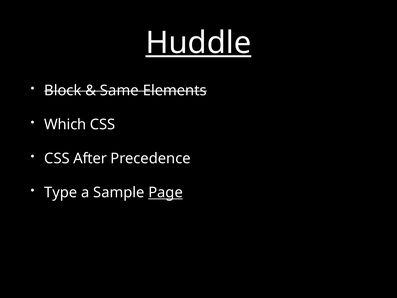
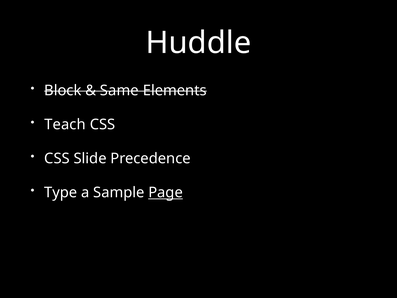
Huddle underline: present -> none
Which: Which -> Teach
After: After -> Slide
